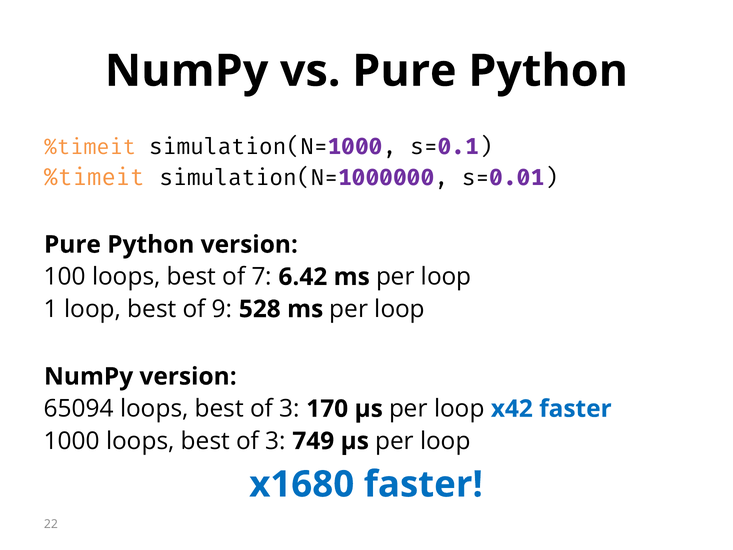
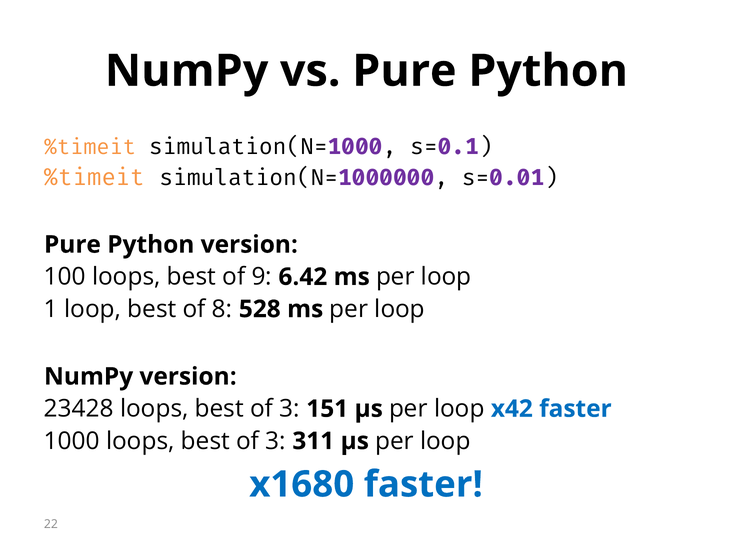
7: 7 -> 9
9: 9 -> 8
65094: 65094 -> 23428
170: 170 -> 151
749: 749 -> 311
